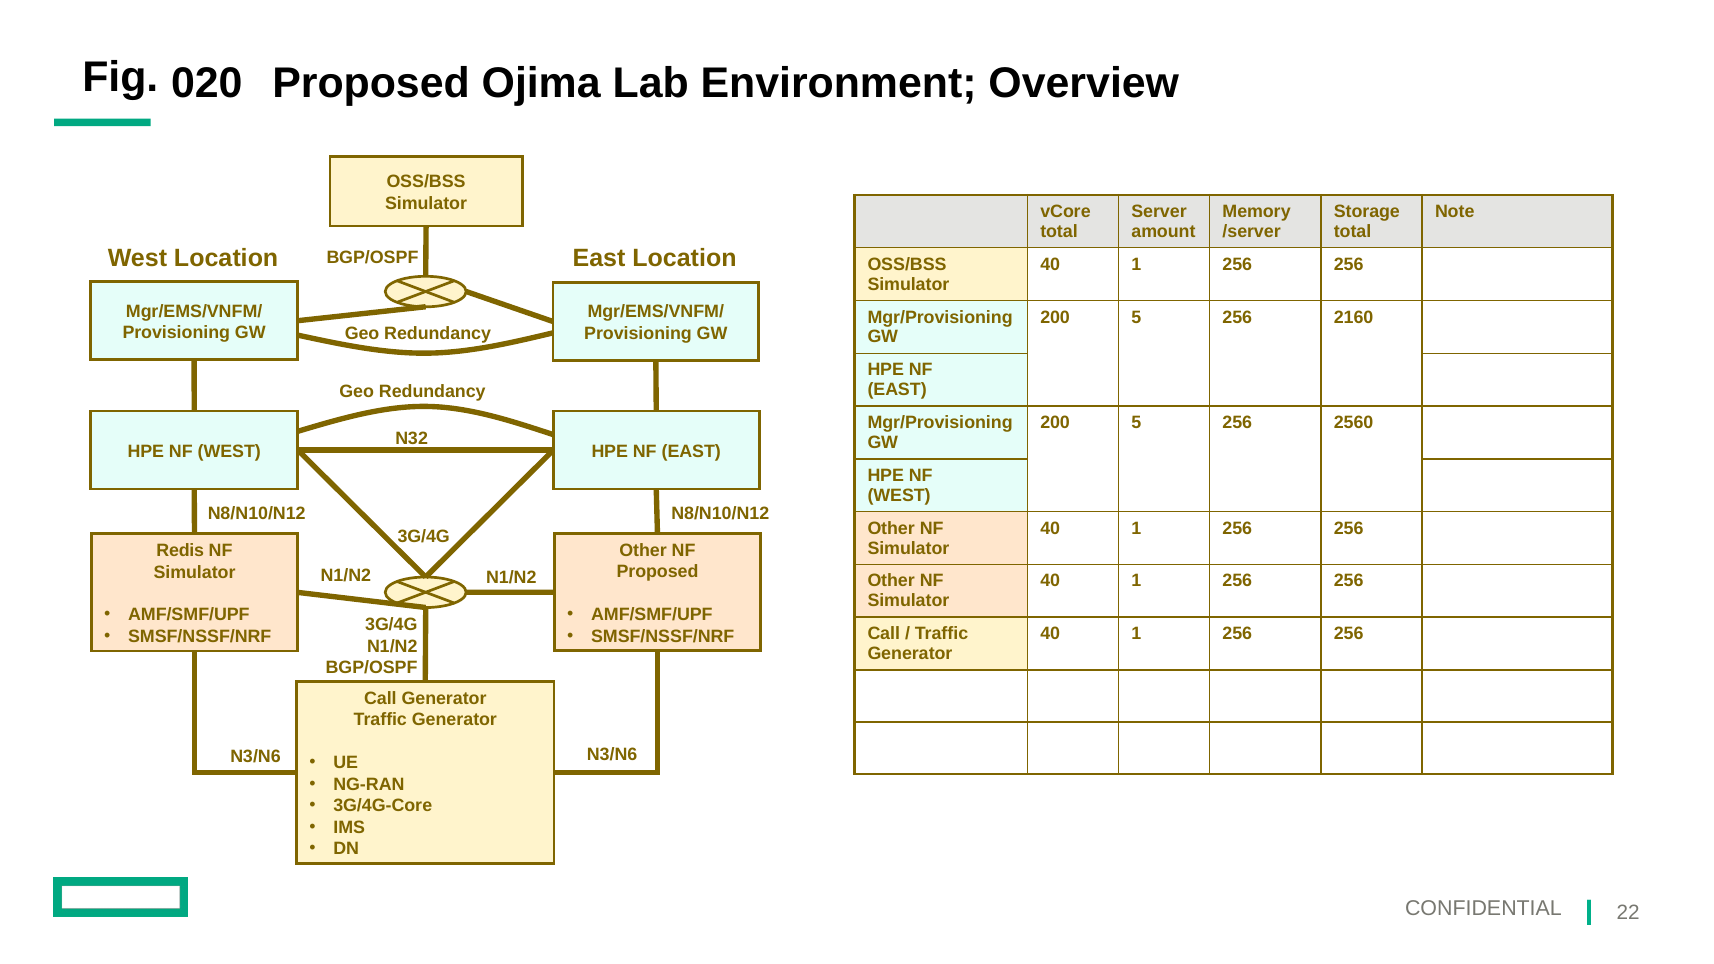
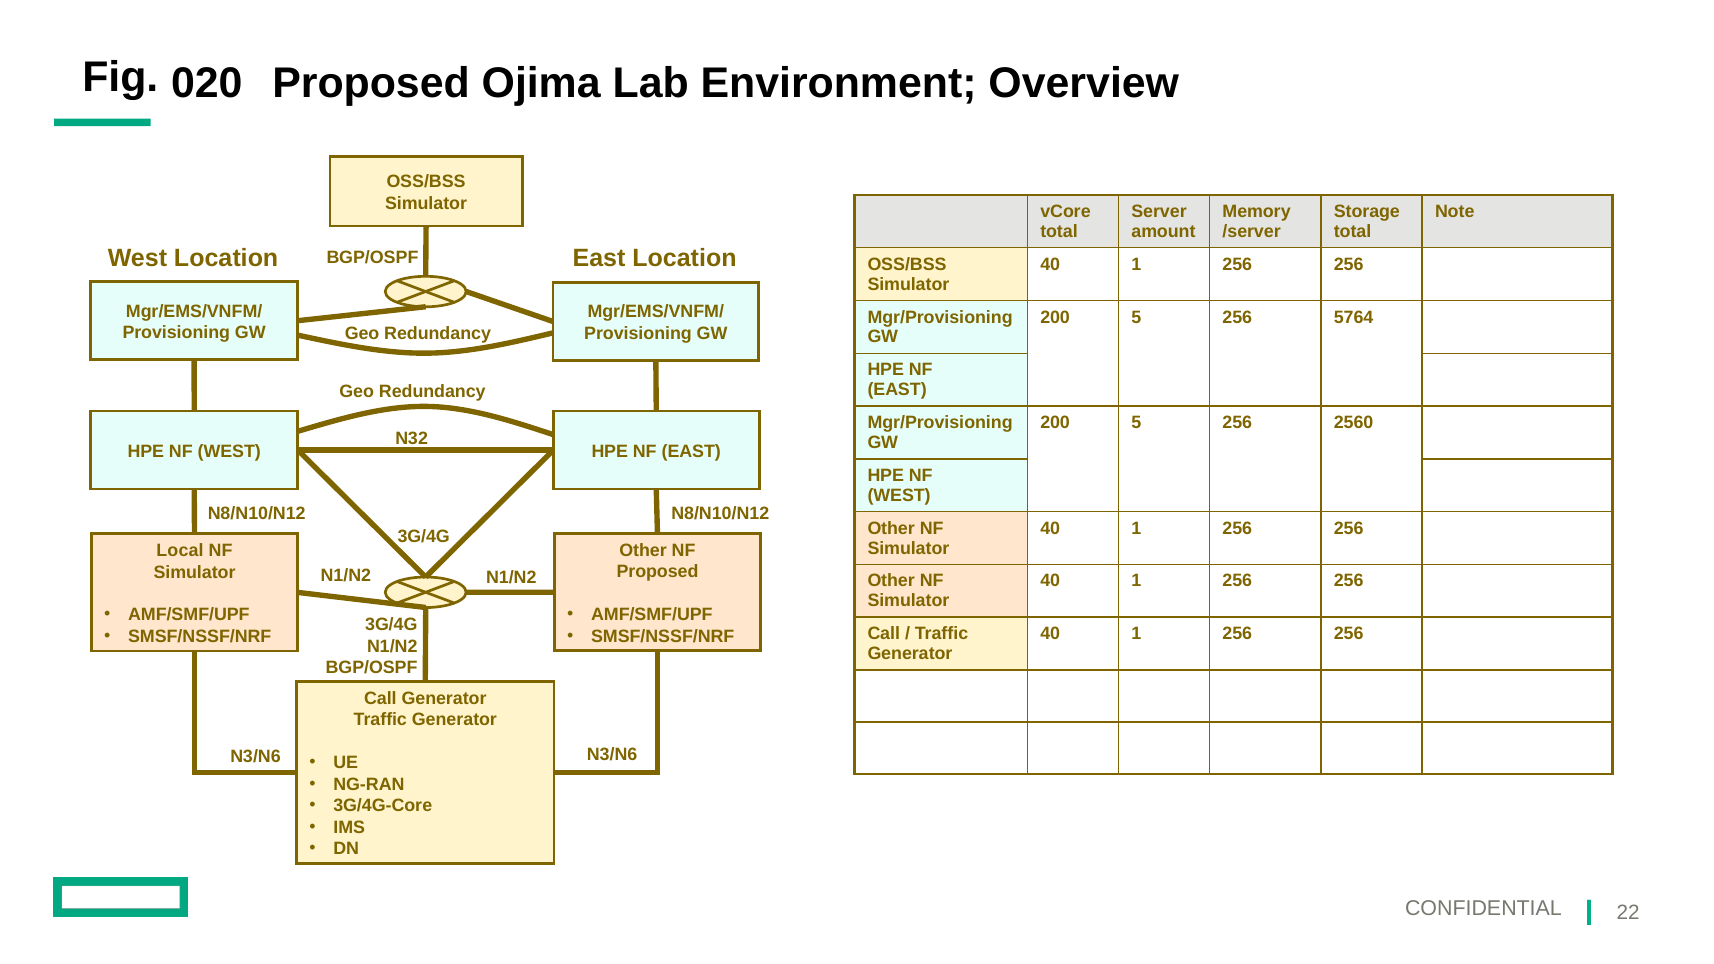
2160: 2160 -> 5764
Redis: Redis -> Local
